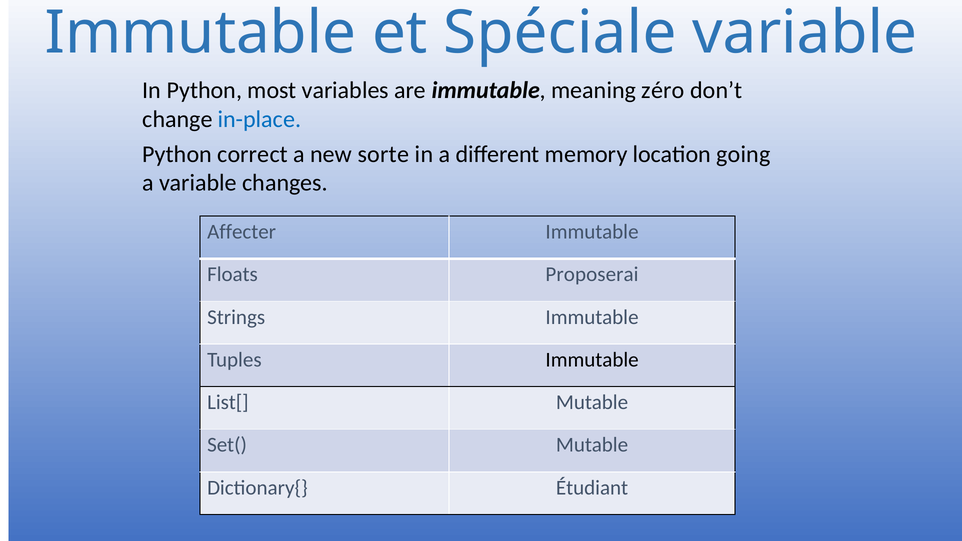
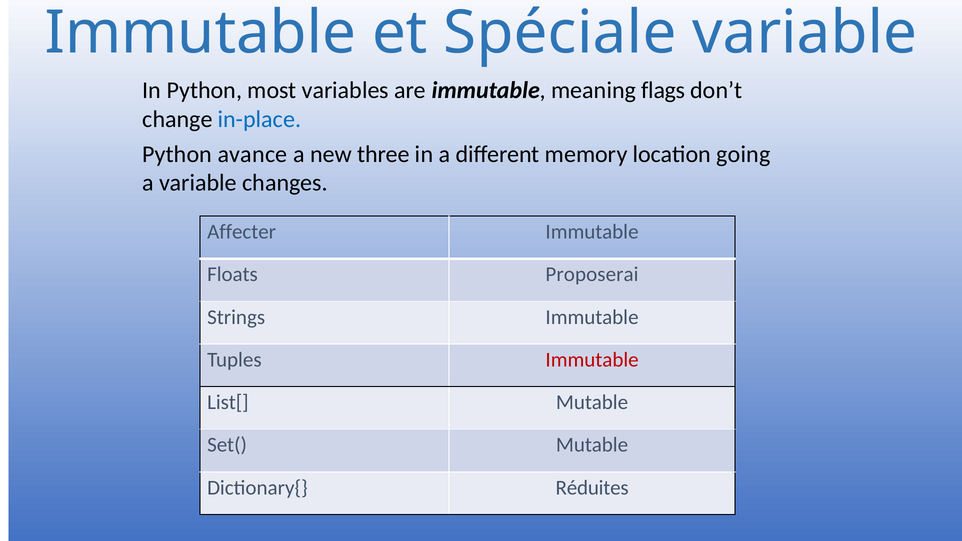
zéro: zéro -> flags
correct: correct -> avance
sorte: sorte -> three
Immutable at (592, 360) colour: black -> red
Étudiant: Étudiant -> Réduites
